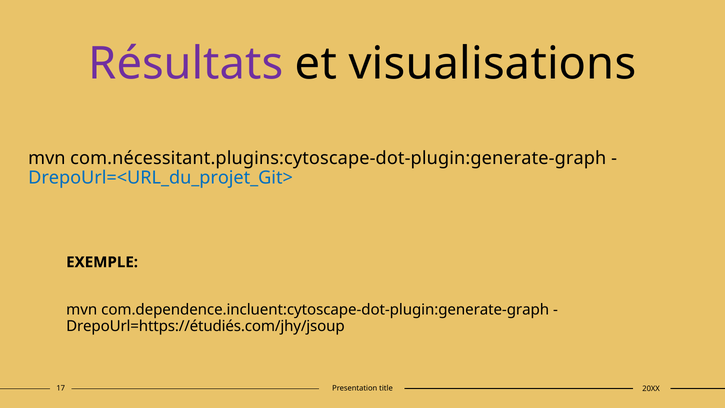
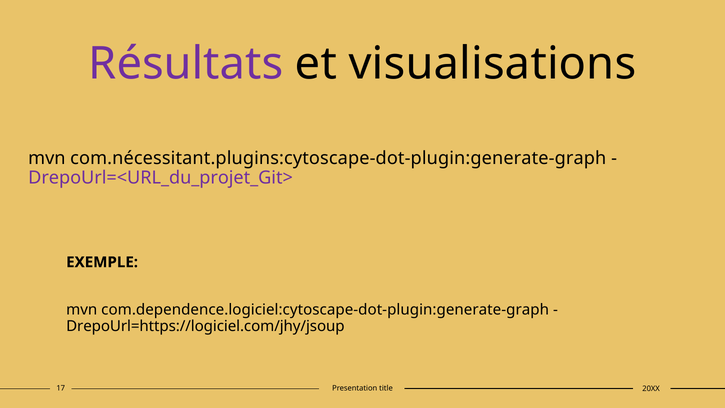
DrepoUrl=<URL_du_projet_Git> colour: blue -> purple
com.dependence.incluent:cytoscape-dot-plugin:generate-graph: com.dependence.incluent:cytoscape-dot-plugin:generate-graph -> com.dependence.logiciel:cytoscape-dot-plugin:generate-graph
DrepoUrl=https://étudiés.com/jhy/jsoup: DrepoUrl=https://étudiés.com/jhy/jsoup -> DrepoUrl=https://logiciel.com/jhy/jsoup
